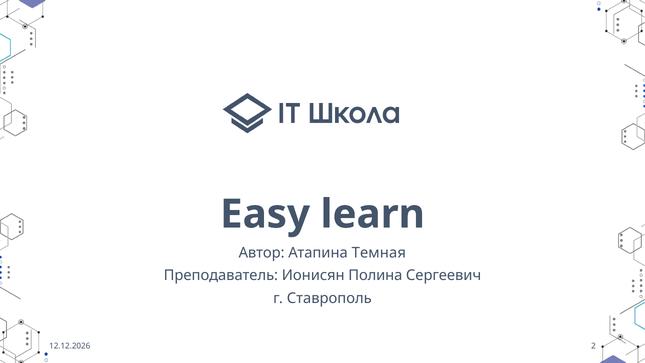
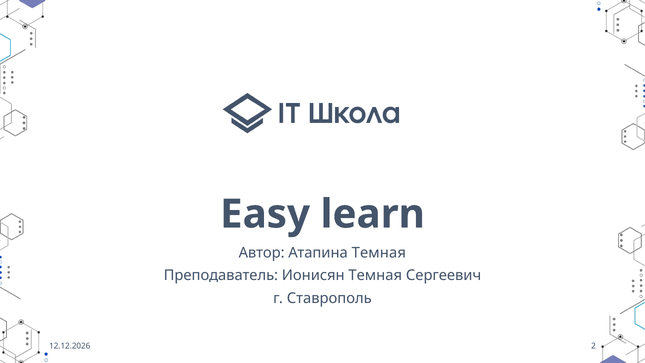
Ионисян Полина: Полина -> Темная
